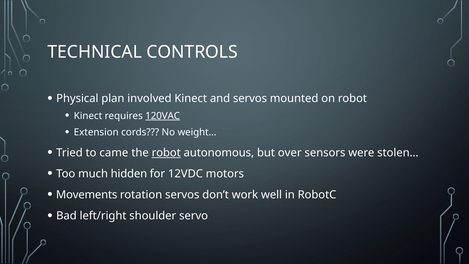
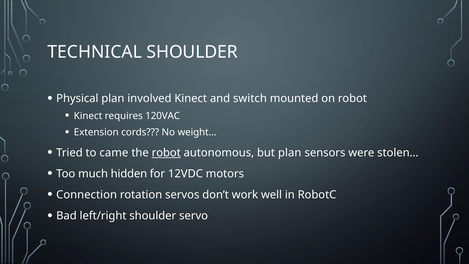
TECHNICAL CONTROLS: CONTROLS -> SHOULDER
and servos: servos -> switch
120VAC underline: present -> none
but over: over -> plan
Movements: Movements -> Connection
